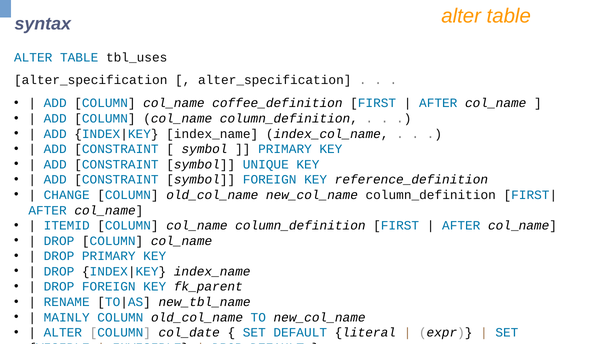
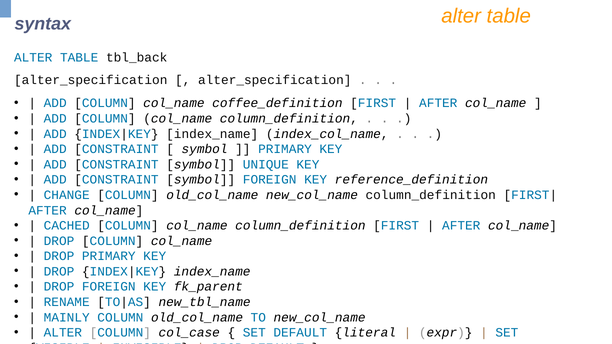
tbl_uses: tbl_uses -> tbl_back
ITEMID: ITEMID -> CACHED
col_date: col_date -> col_case
